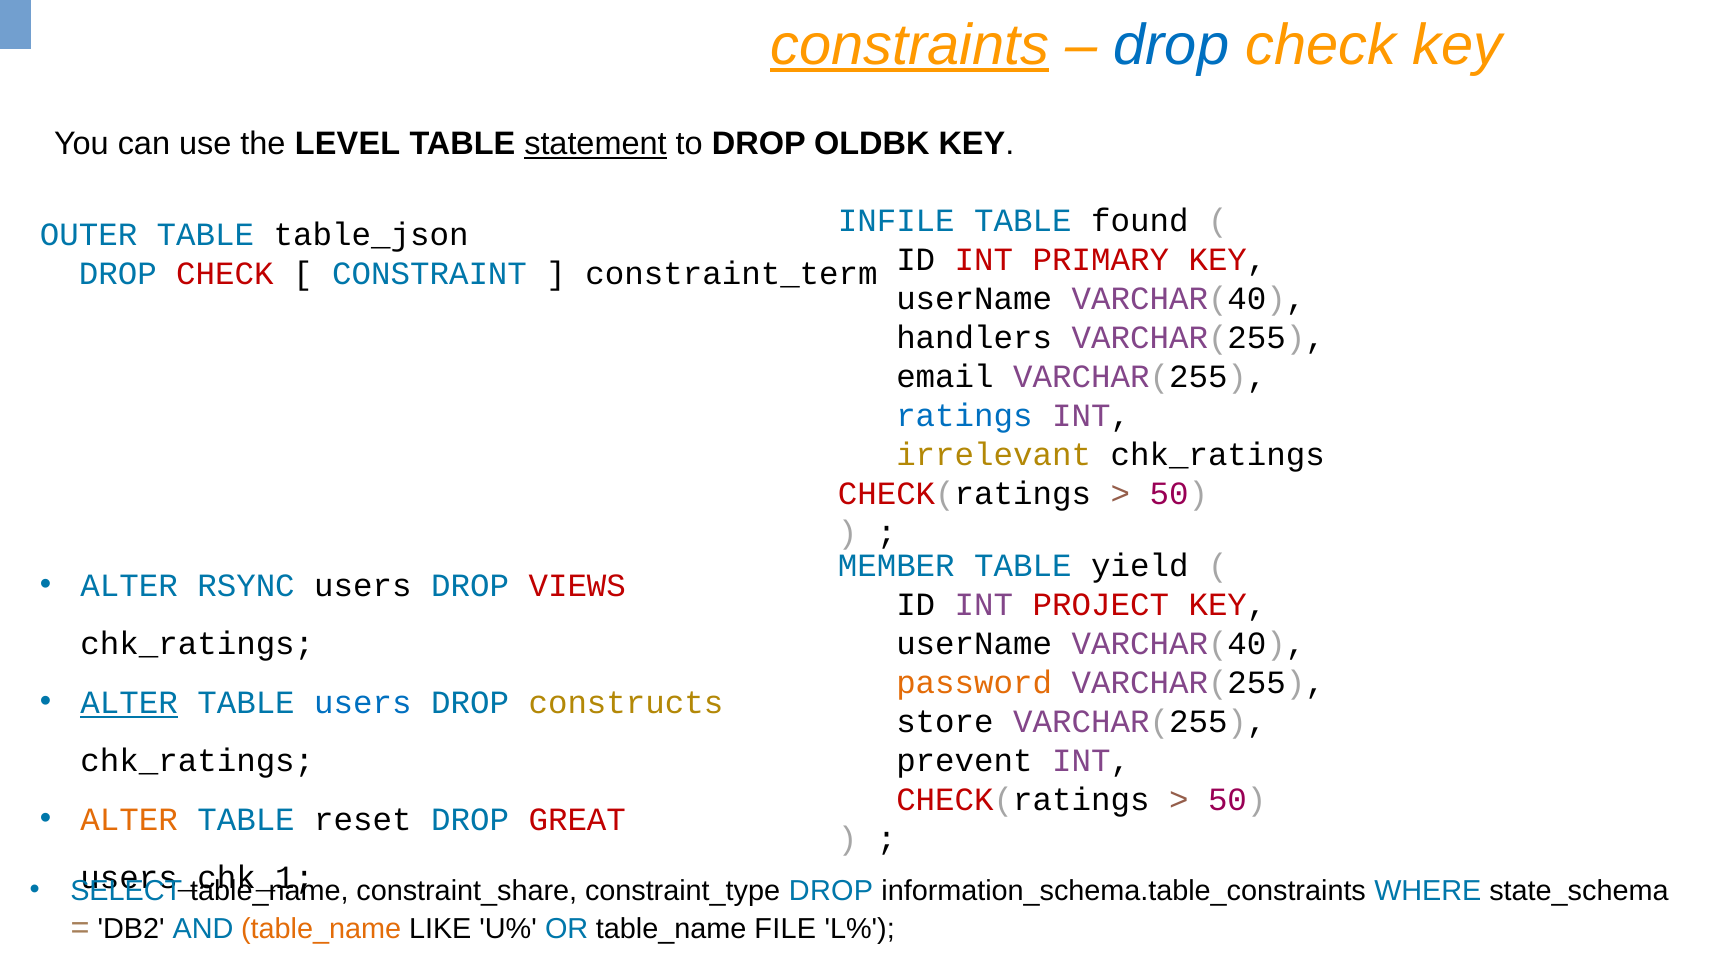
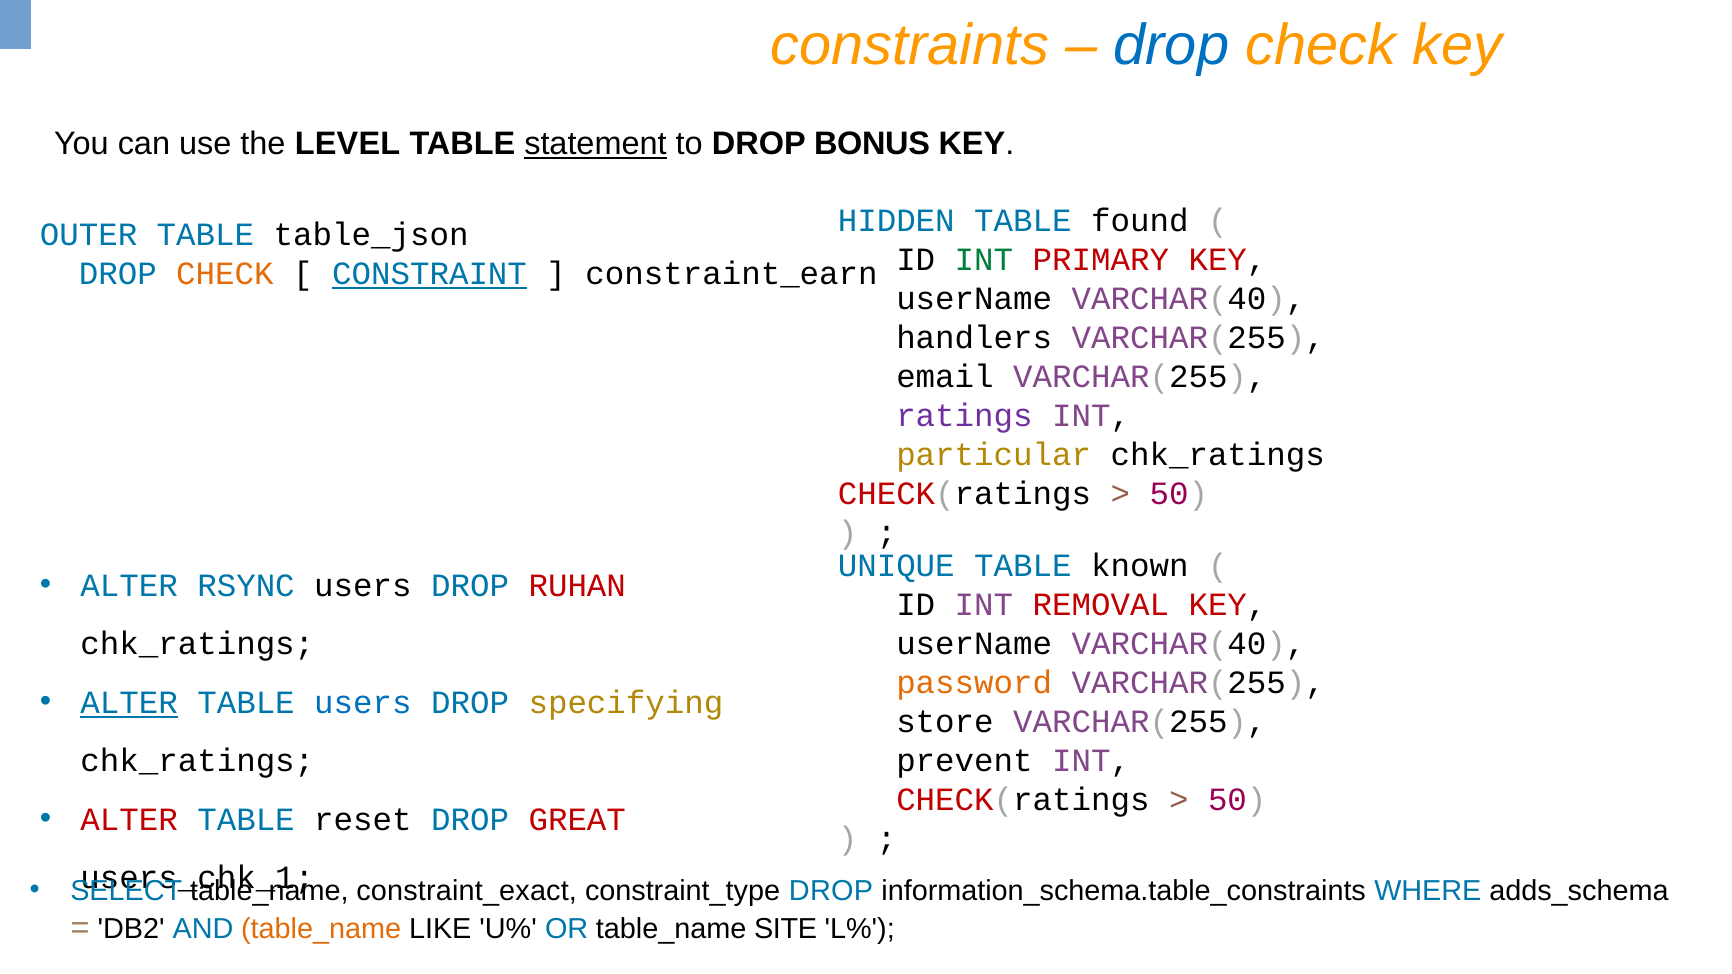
constraints underline: present -> none
OLDBK: OLDBK -> BONUS
INFILE: INFILE -> HIDDEN
INT at (984, 260) colour: red -> green
CHECK at (225, 274) colour: red -> orange
CONSTRAINT underline: none -> present
constraint_term: constraint_term -> constraint_earn
ratings colour: blue -> purple
irrelevant: irrelevant -> particular
MEMBER: MEMBER -> UNIQUE
yield: yield -> known
VIEWS: VIEWS -> RUHAN
PROJECT: PROJECT -> REMOVAL
constructs: constructs -> specifying
ALTER at (129, 820) colour: orange -> red
constraint_share: constraint_share -> constraint_exact
state_schema: state_schema -> adds_schema
FILE: FILE -> SITE
